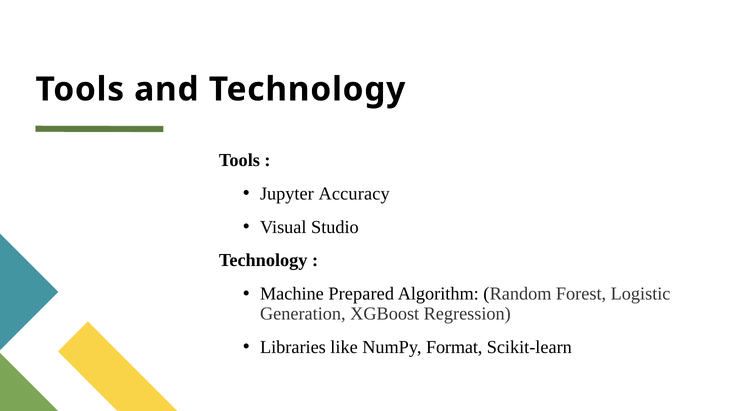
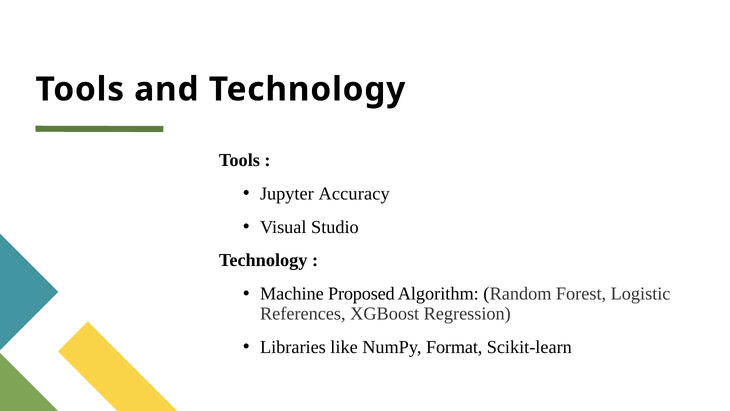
Prepared: Prepared -> Proposed
Generation: Generation -> References
